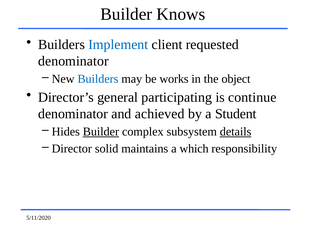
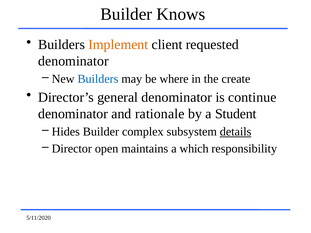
Implement colour: blue -> orange
works: works -> where
object: object -> create
general participating: participating -> denominator
achieved: achieved -> rationale
Builder at (101, 132) underline: present -> none
solid: solid -> open
